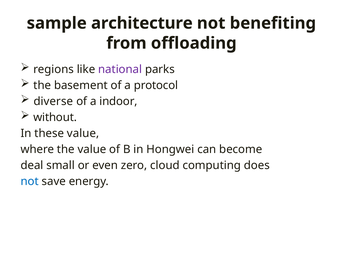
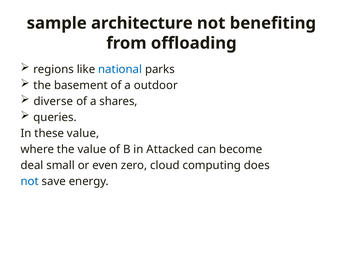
national colour: purple -> blue
protocol: protocol -> outdoor
indoor: indoor -> shares
without: without -> queries
Hongwei: Hongwei -> Attacked
